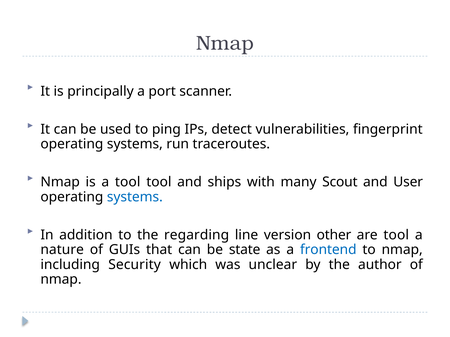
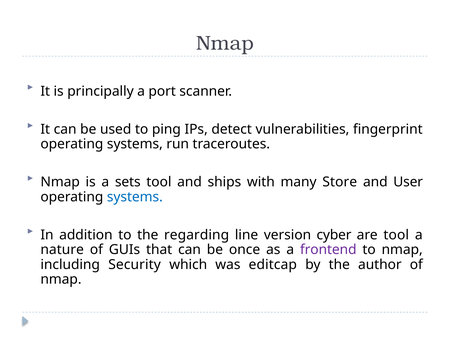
a tool: tool -> sets
Scout: Scout -> Store
other: other -> cyber
state: state -> once
frontend colour: blue -> purple
unclear: unclear -> editcap
